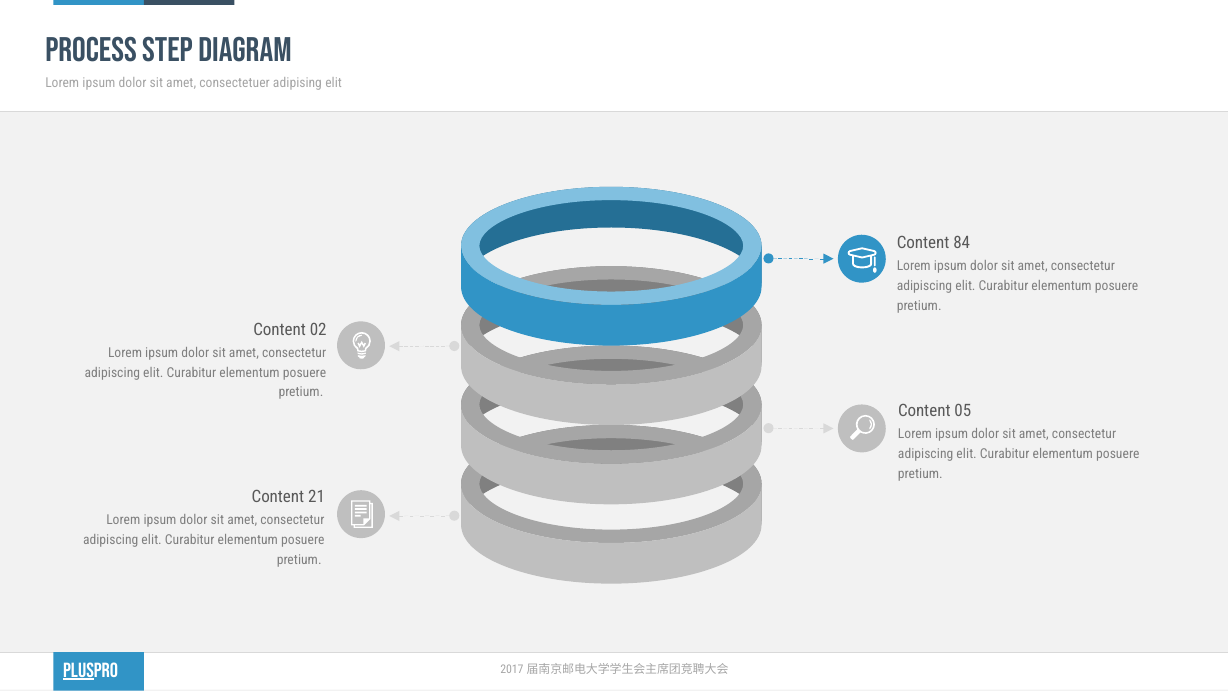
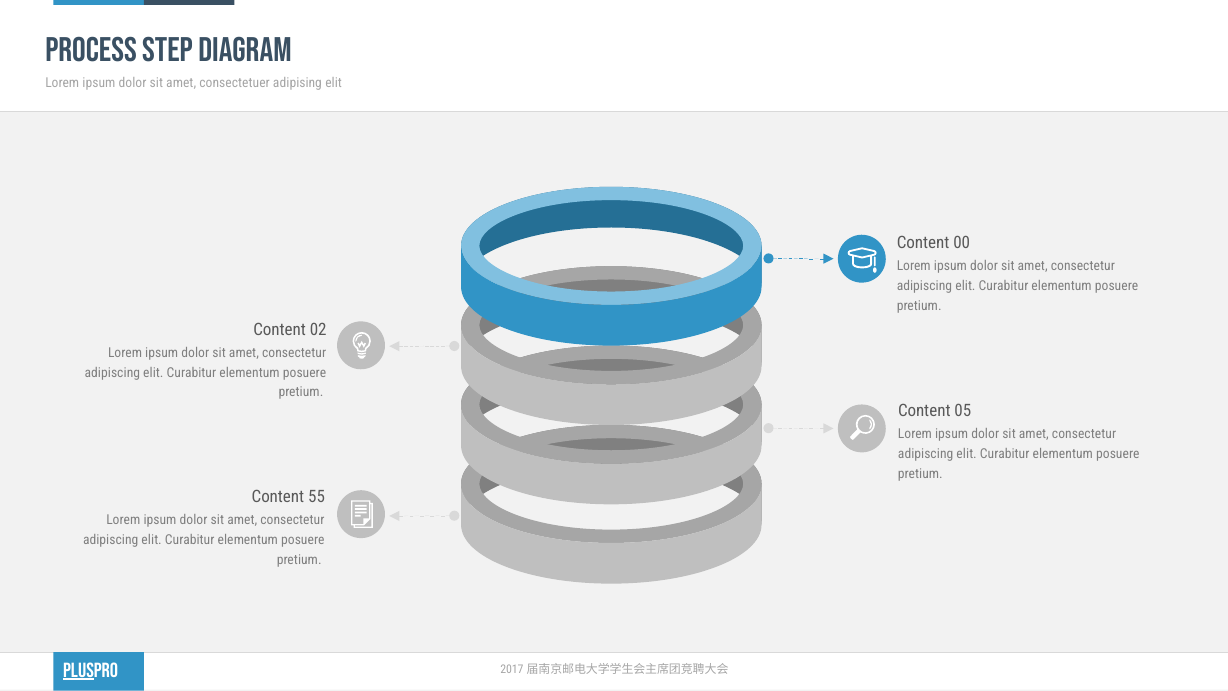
84: 84 -> 00
21: 21 -> 55
